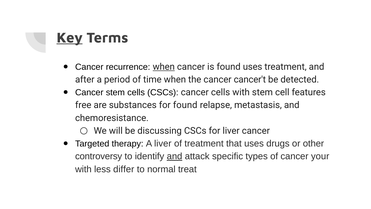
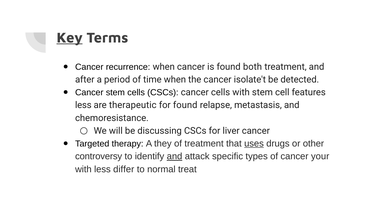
when at (164, 67) underline: present -> none
found uses: uses -> both
cancer't: cancer't -> isolate't
free at (83, 105): free -> less
substances: substances -> therapeutic
A liver: liver -> they
uses at (254, 143) underline: none -> present
